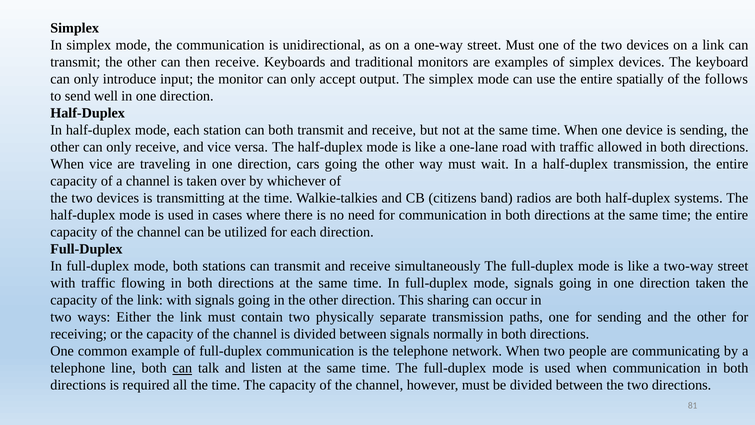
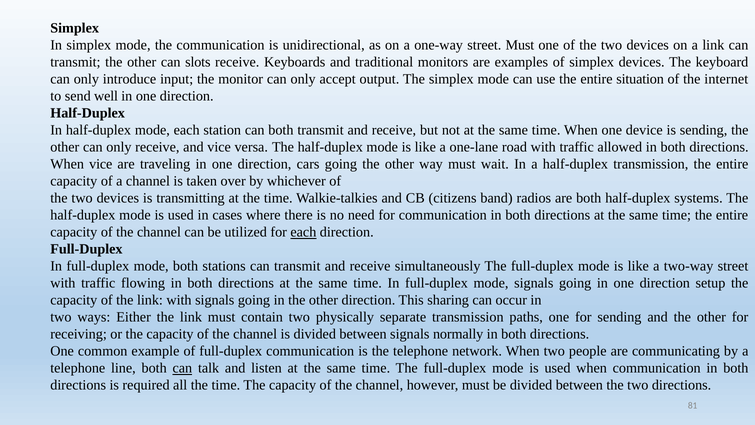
then: then -> slots
spatially: spatially -> situation
follows: follows -> internet
each at (303, 232) underline: none -> present
direction taken: taken -> setup
